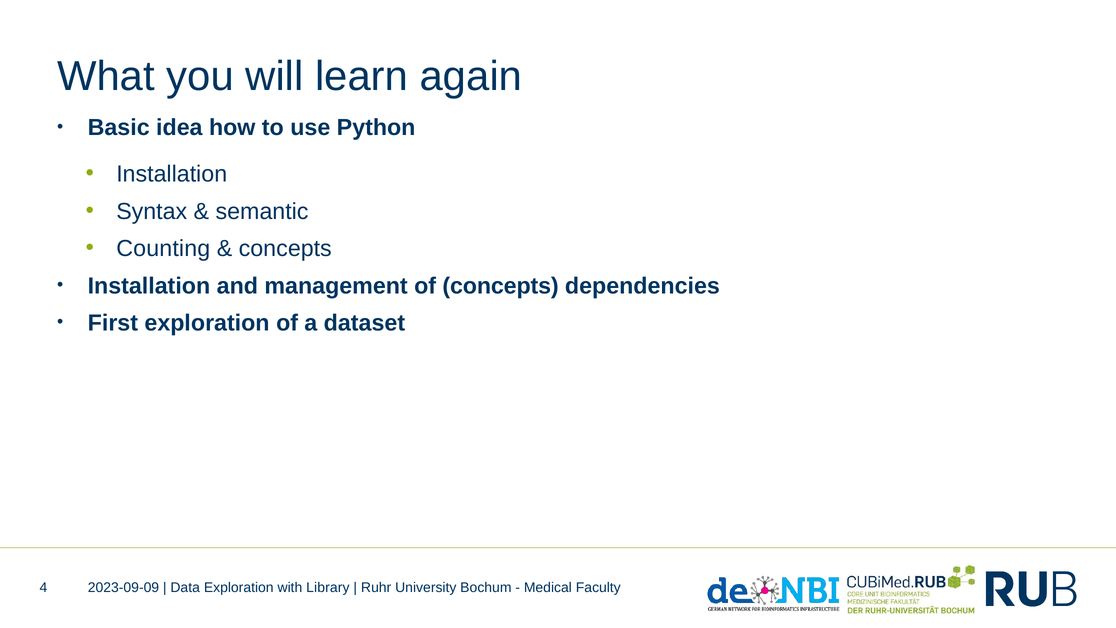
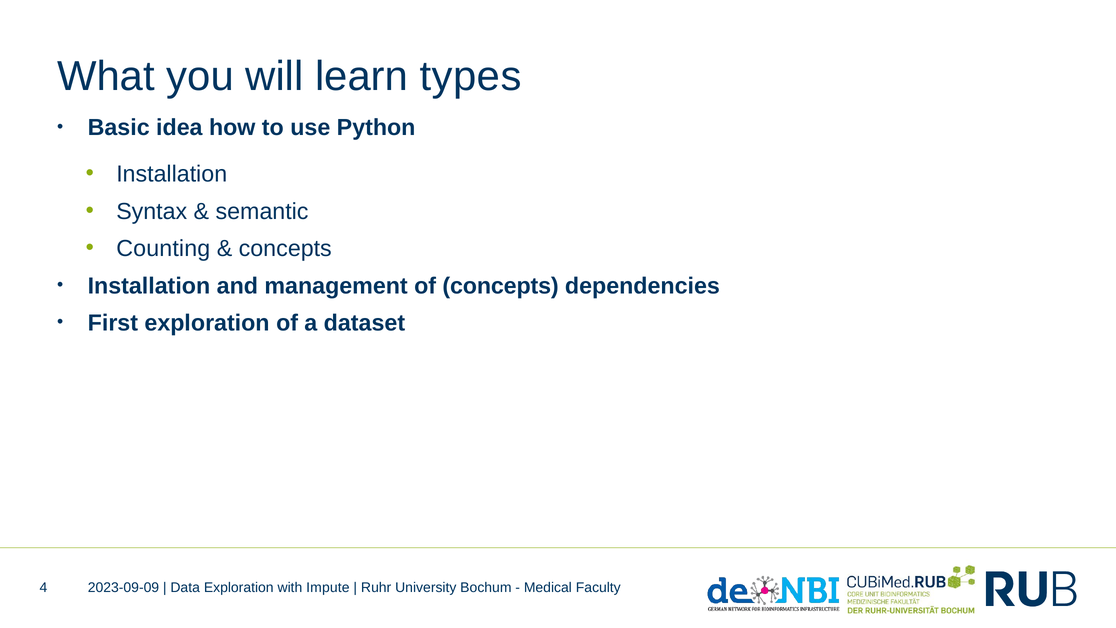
again: again -> types
Library: Library -> Impute
